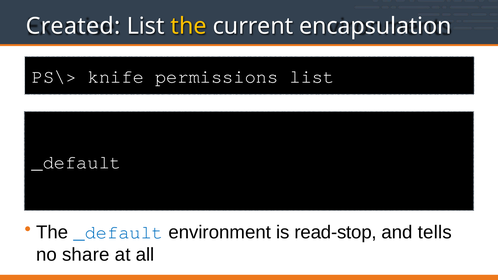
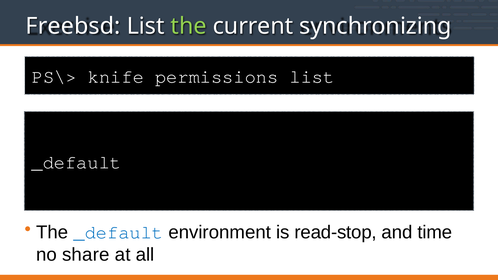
Created: Created -> Freebsd
the at (189, 26) colour: yellow -> light green
encapsulation: encapsulation -> synchronizing
tells: tells -> time
